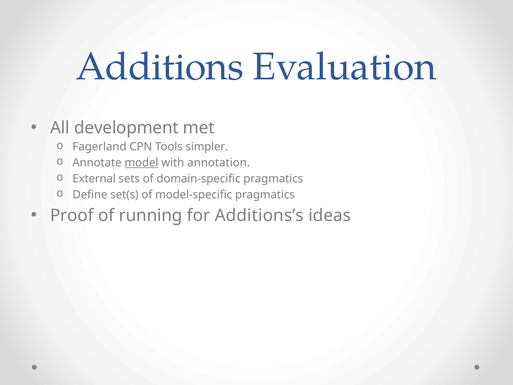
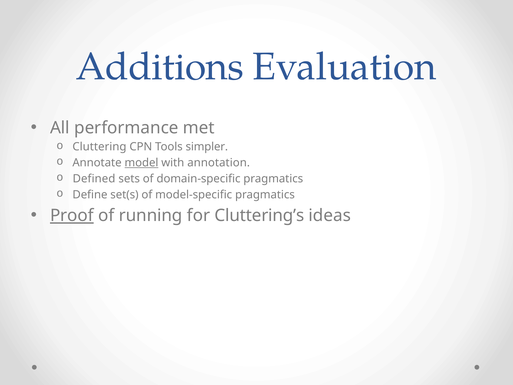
development: development -> performance
Fagerland: Fagerland -> Cluttering
External: External -> Defined
Proof underline: none -> present
Additions’s: Additions’s -> Cluttering’s
